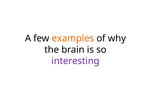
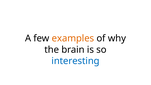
interesting colour: purple -> blue
